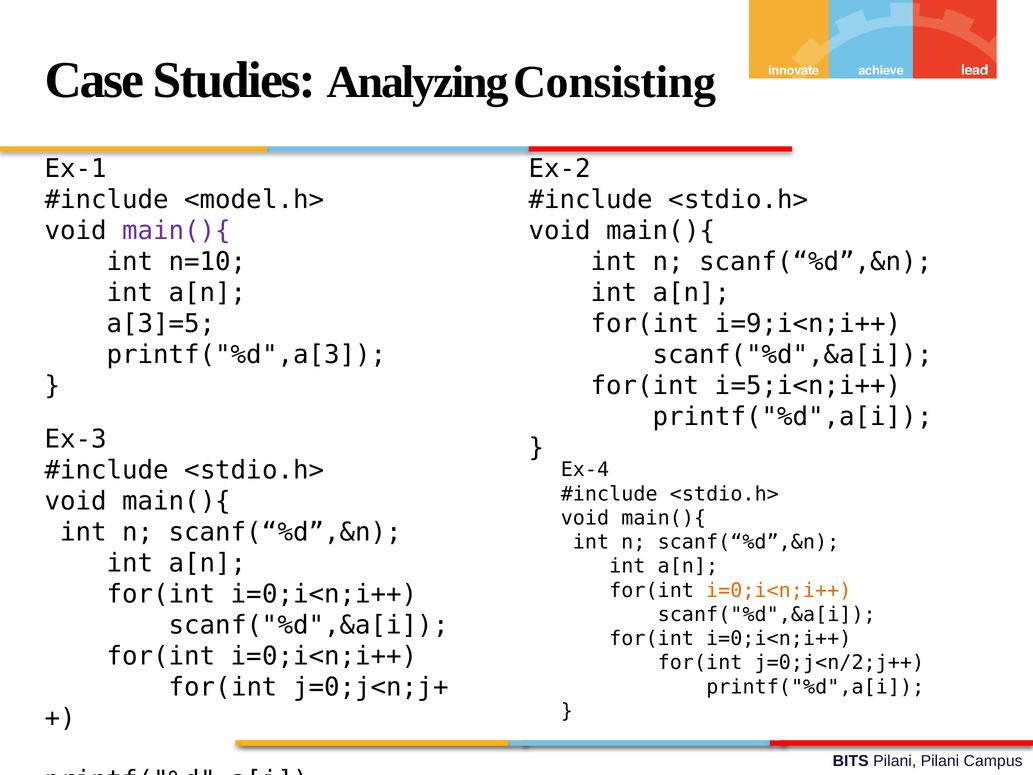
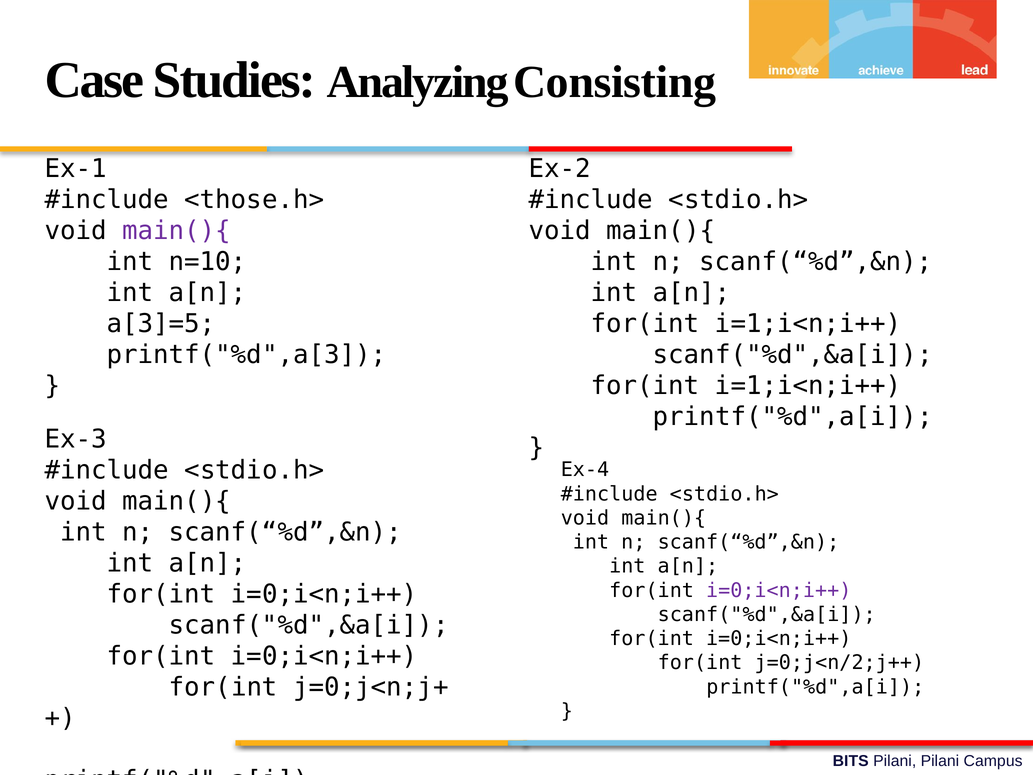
<model.h>: <model.h> -> <those.h>
i=9;i<n;i++ at (808, 324): i=9;i<n;i++ -> i=1;i<n;i++
i=5;i<n;i++ at (808, 386): i=5;i<n;i++ -> i=1;i<n;i++
i=0;i<n;i++ at (779, 590) colour: orange -> purple
